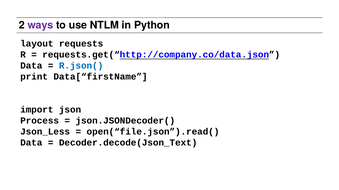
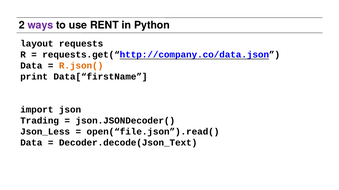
NTLM: NTLM -> RENT
R.json( colour: blue -> orange
Process: Process -> Trading
